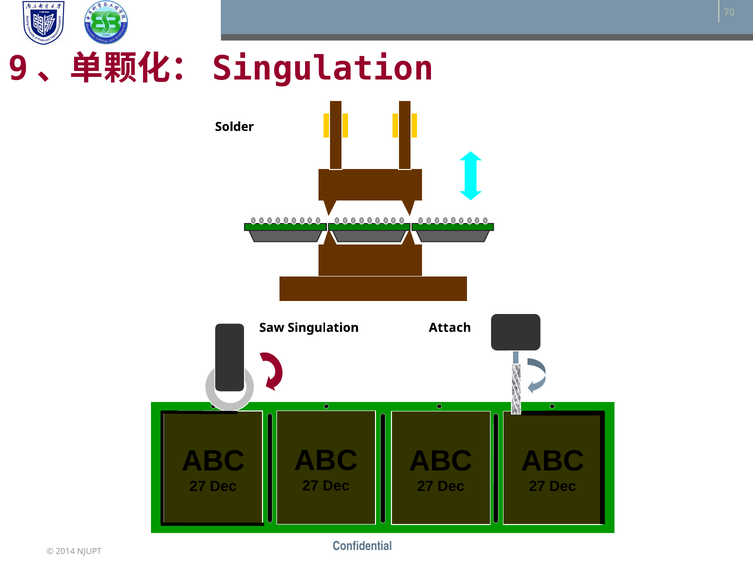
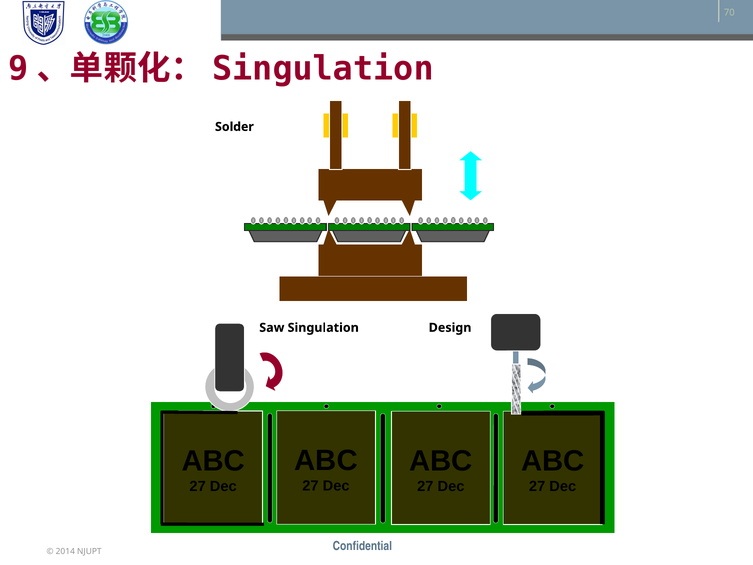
Attach: Attach -> Design
